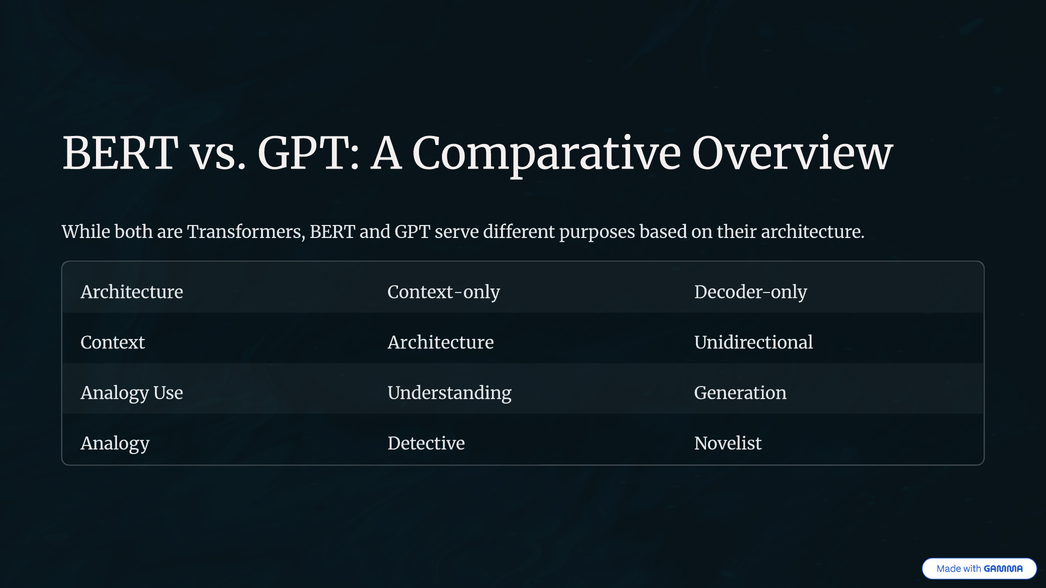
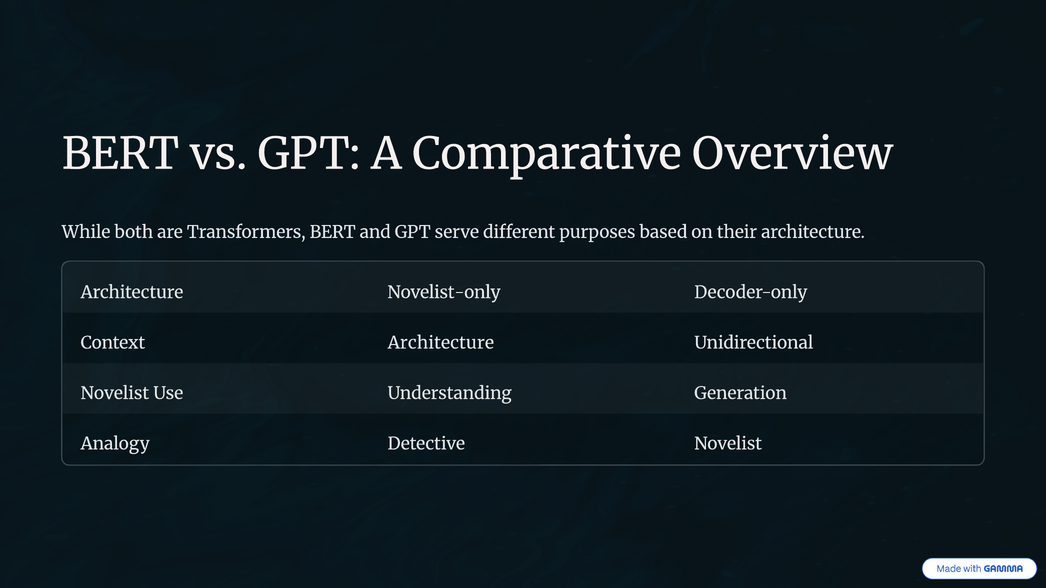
Context-only: Context-only -> Novelist-only
Analogy at (115, 394): Analogy -> Novelist
